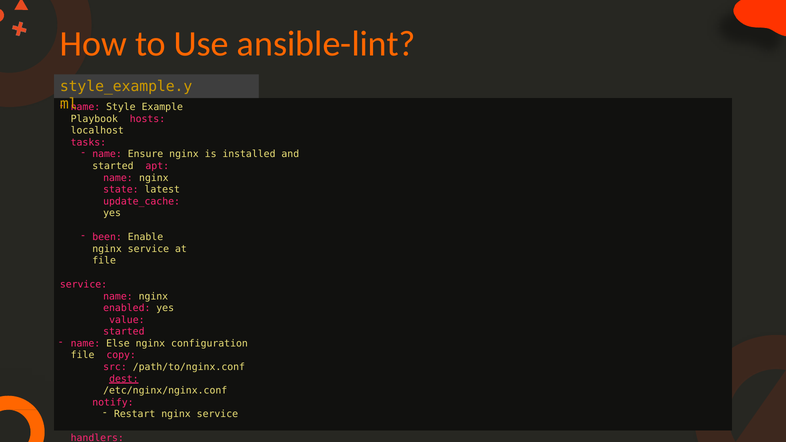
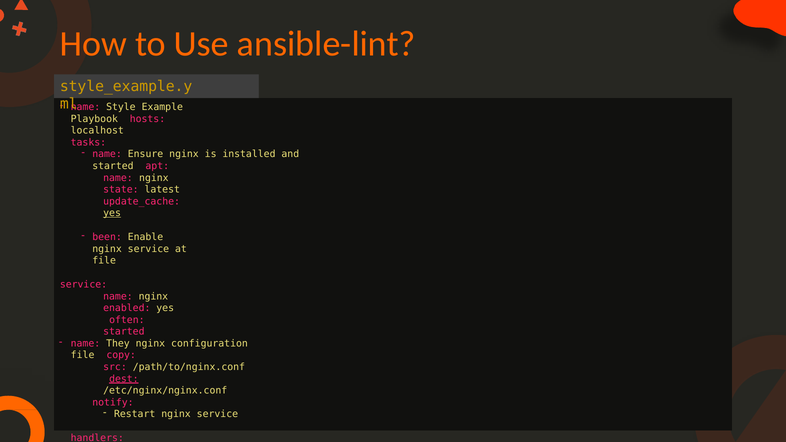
yes at (112, 213) underline: none -> present
value: value -> often
Else: Else -> They
